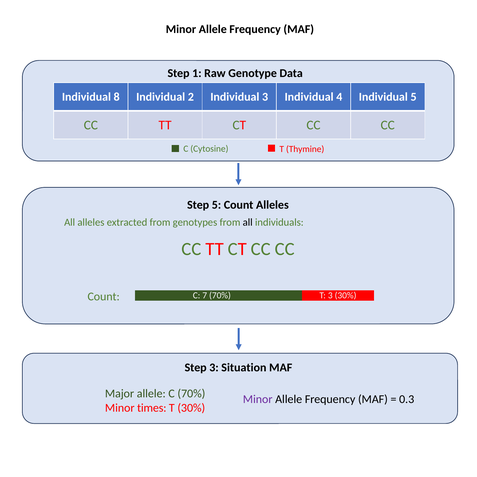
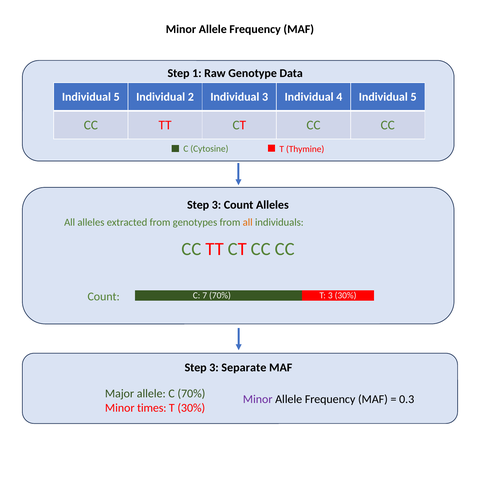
8 at (117, 97): 8 -> 5
5 at (216, 205): 5 -> 3
all at (248, 222) colour: black -> orange
Situation: Situation -> Separate
